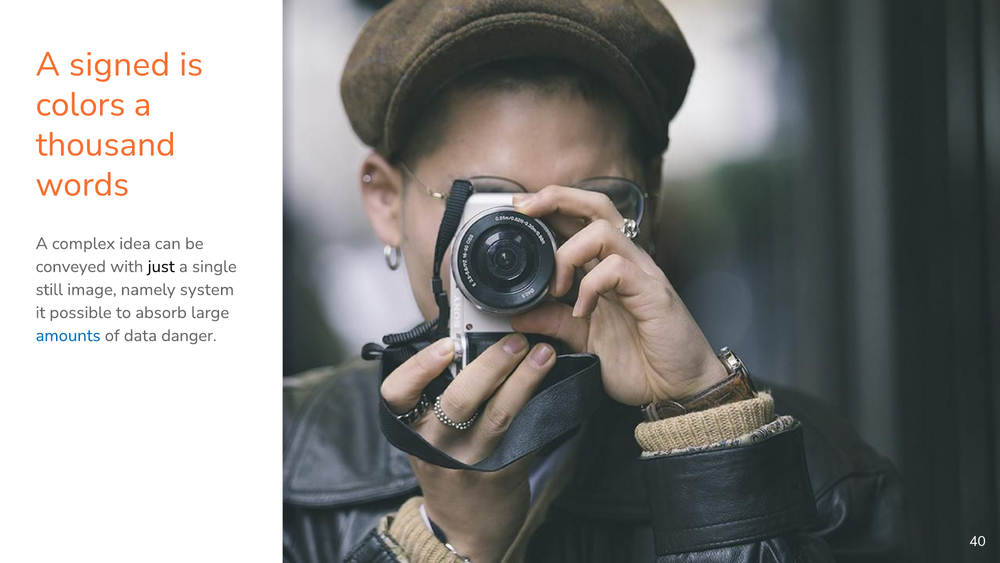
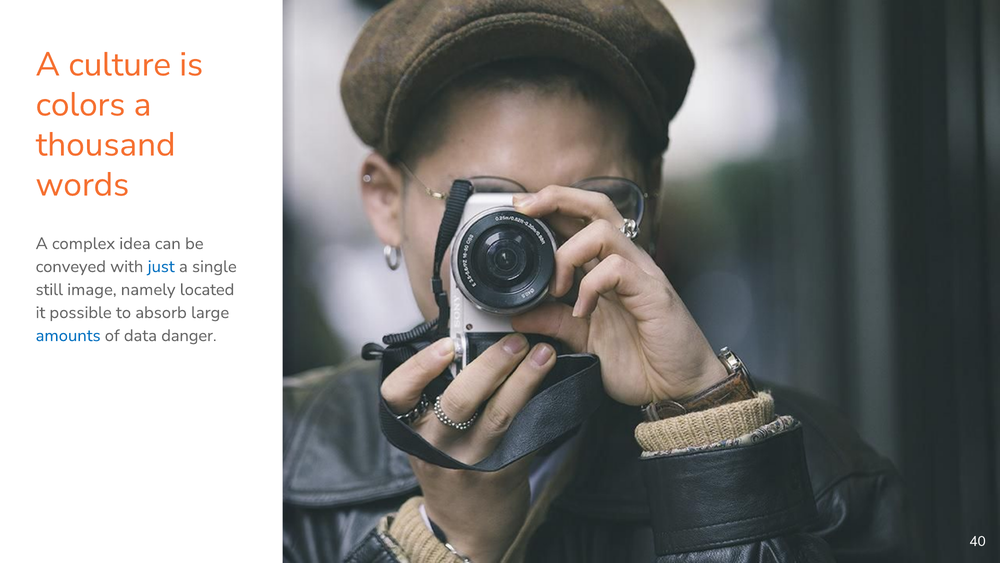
signed: signed -> culture
just colour: black -> blue
system: system -> located
